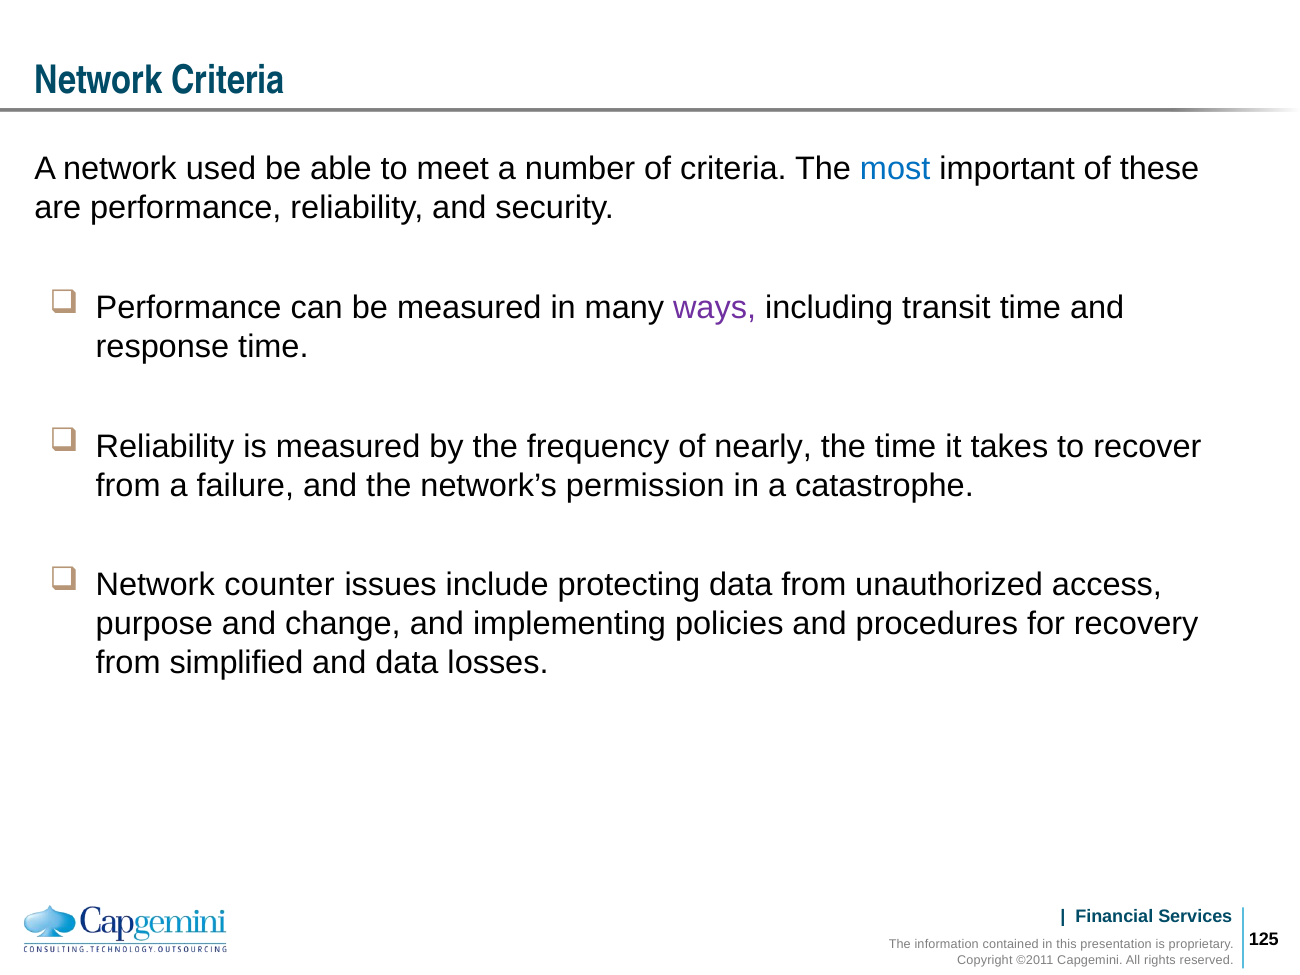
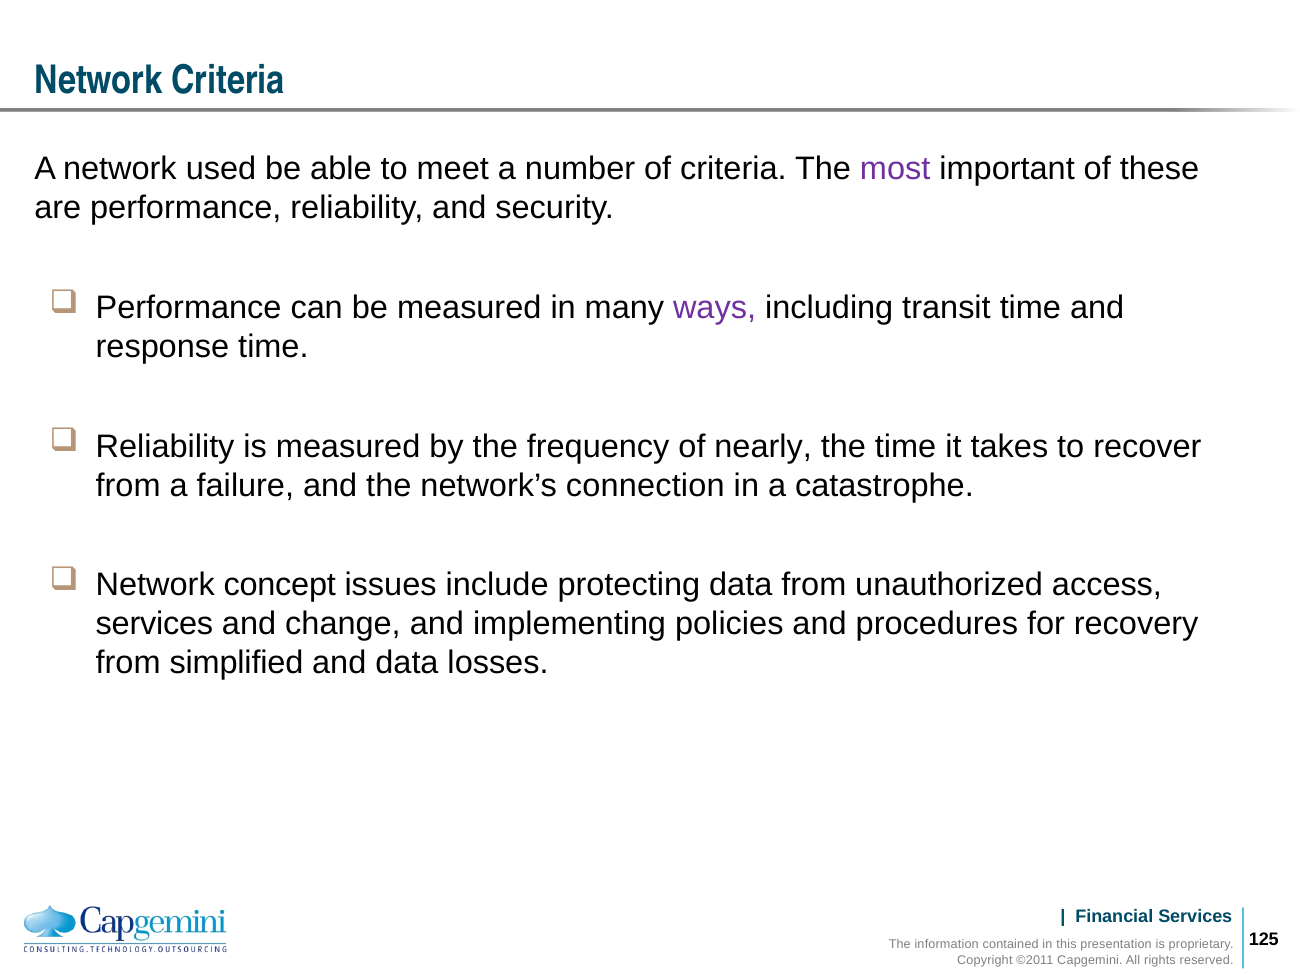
most colour: blue -> purple
permission: permission -> connection
counter: counter -> concept
purpose at (154, 624): purpose -> services
